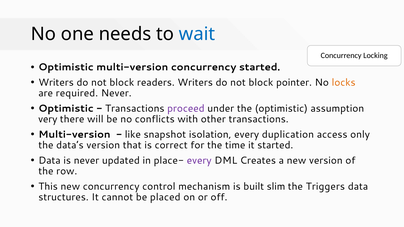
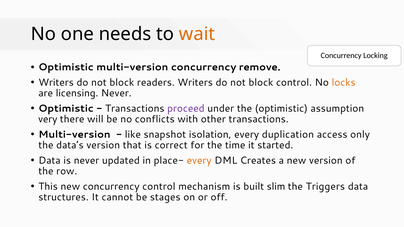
wait colour: blue -> orange
concurrency started: started -> remove
block pointer: pointer -> control
required: required -> licensing
every at (199, 161) colour: purple -> orange
placed: placed -> stages
